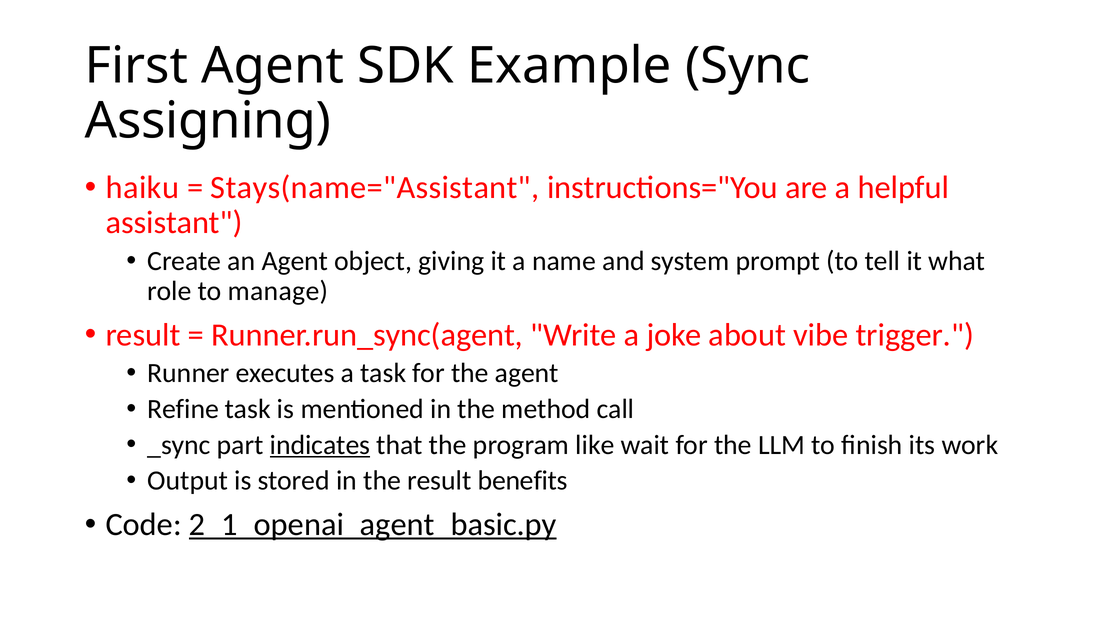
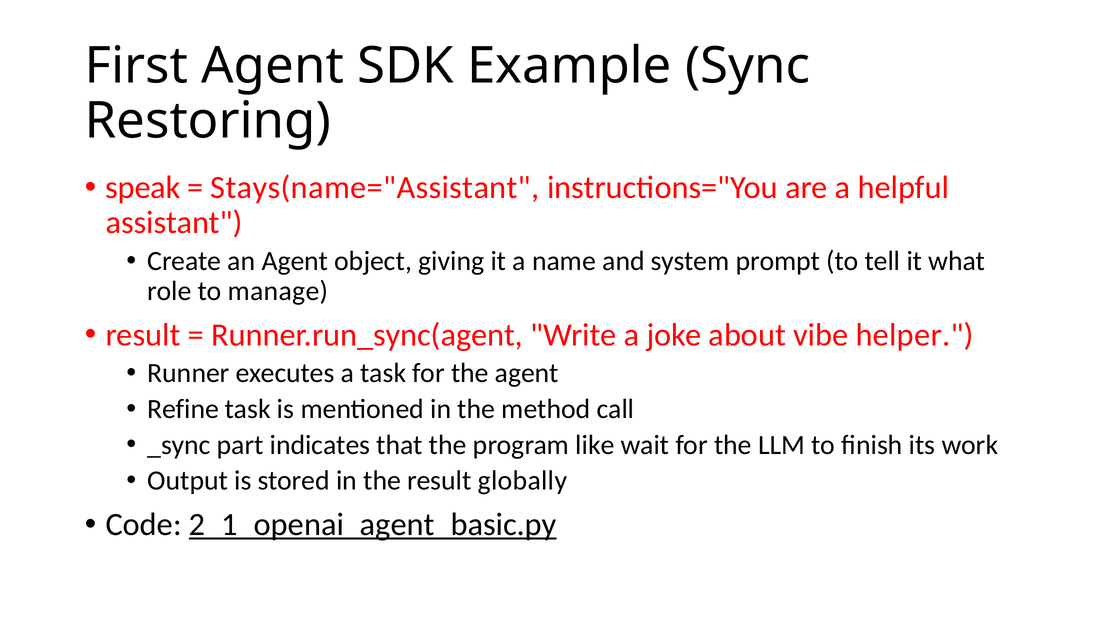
Assigning: Assigning -> Restoring
haiku: haiku -> speak
trigger: trigger -> helper
indicates underline: present -> none
benefits: benefits -> globally
